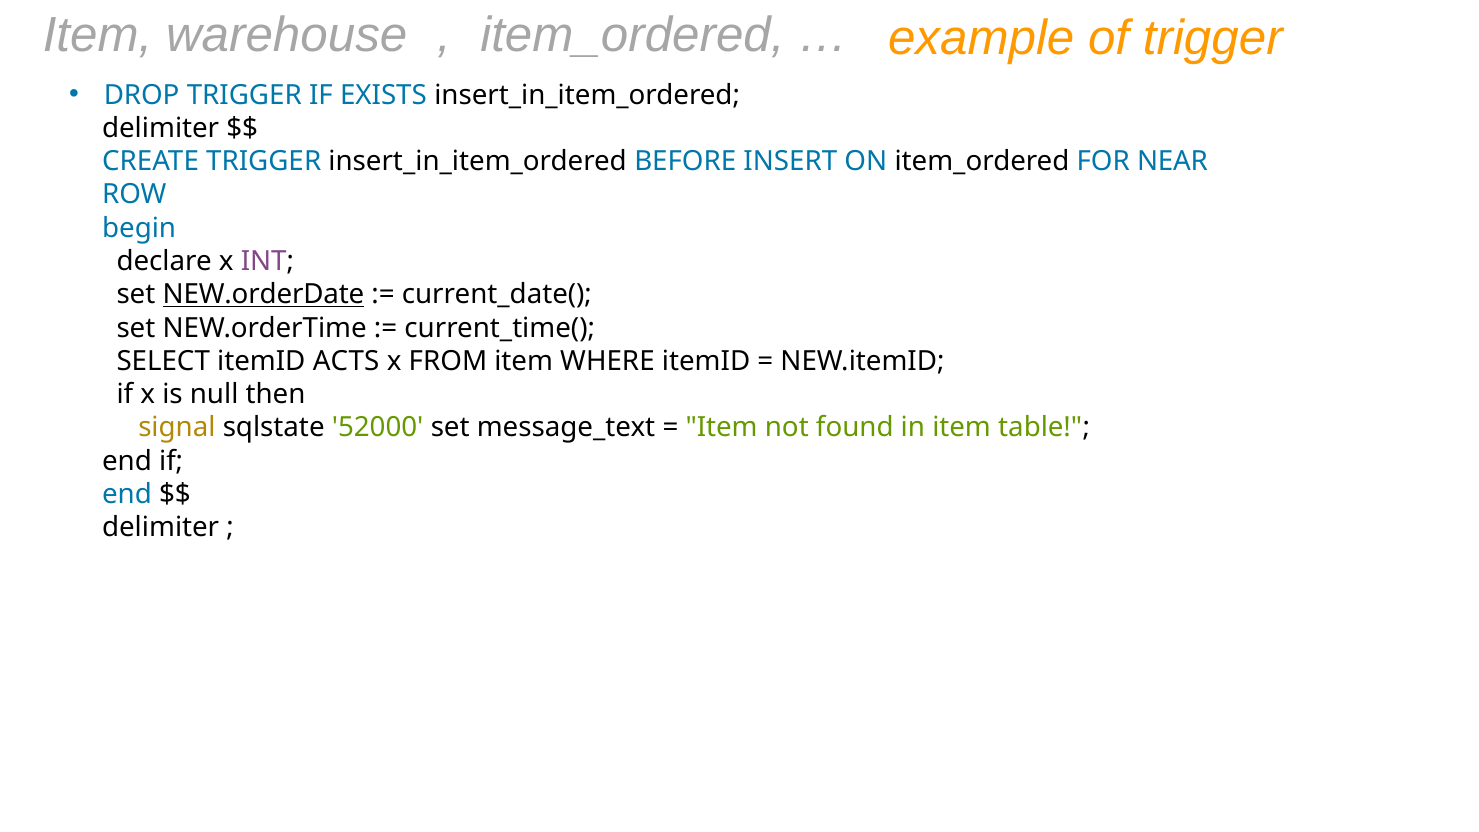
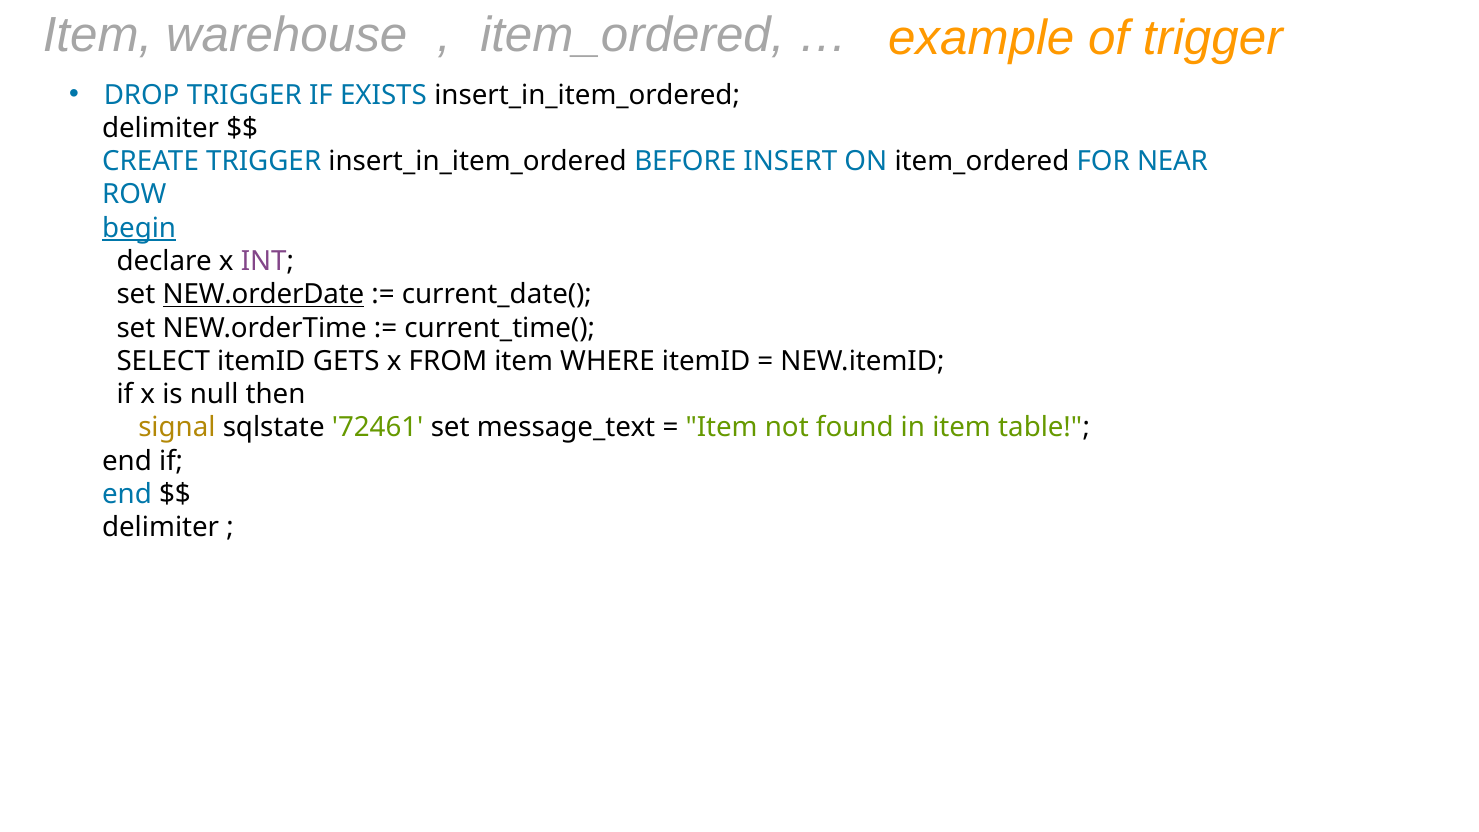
begin underline: none -> present
ACTS: ACTS -> GETS
52000: 52000 -> 72461
